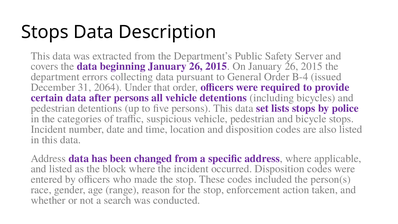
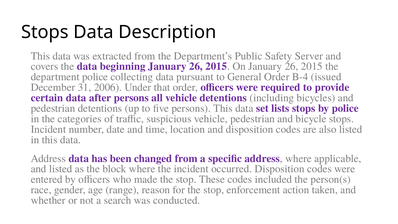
department errors: errors -> police
2064: 2064 -> 2006
